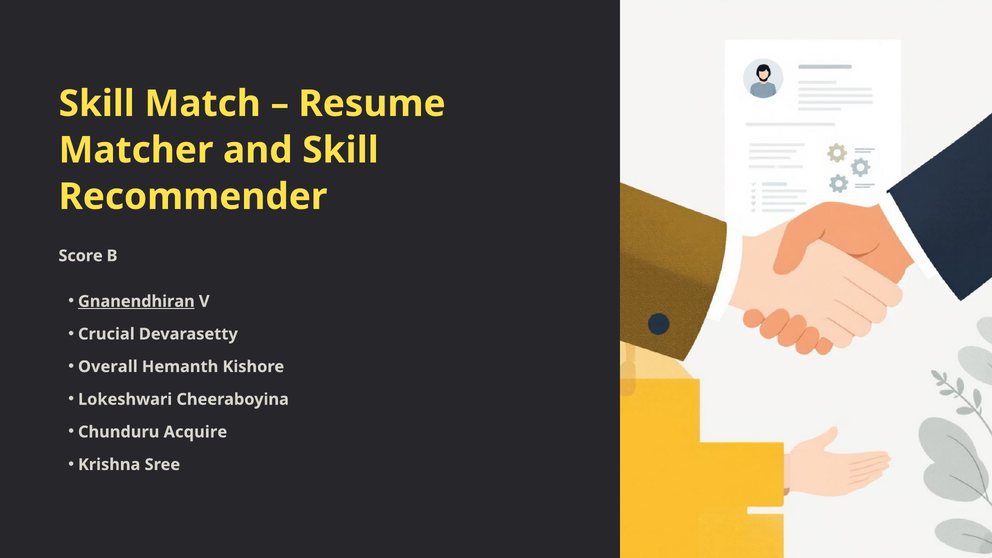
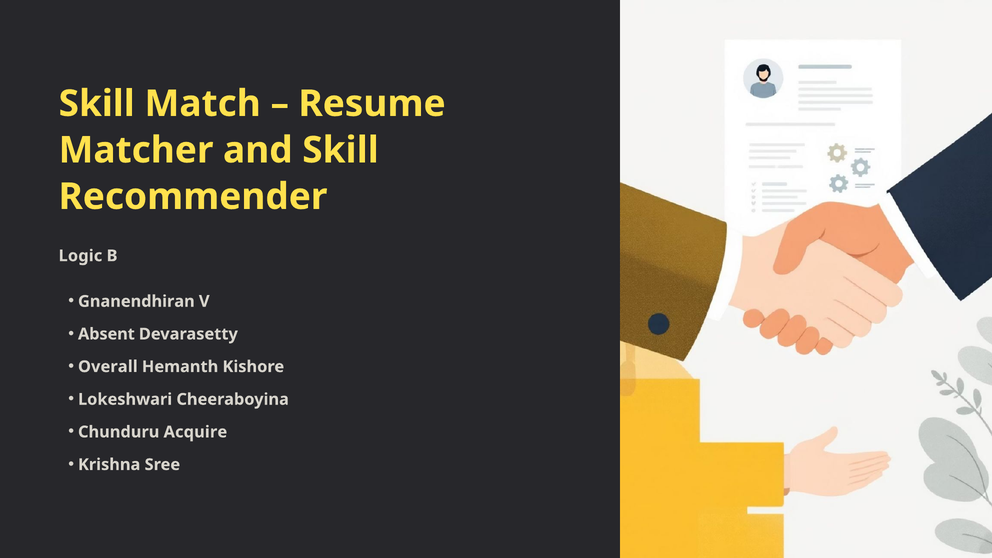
Score: Score -> Logic
Gnanendhiran underline: present -> none
Crucial: Crucial -> Absent
